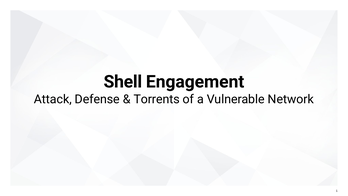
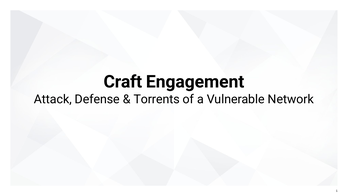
Shell: Shell -> Craft
